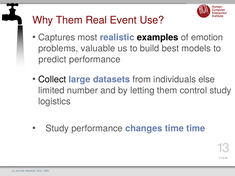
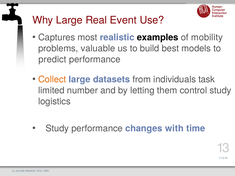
Why Them: Them -> Large
emotion: emotion -> mobility
Collect colour: black -> orange
else: else -> task
changes time: time -> with
